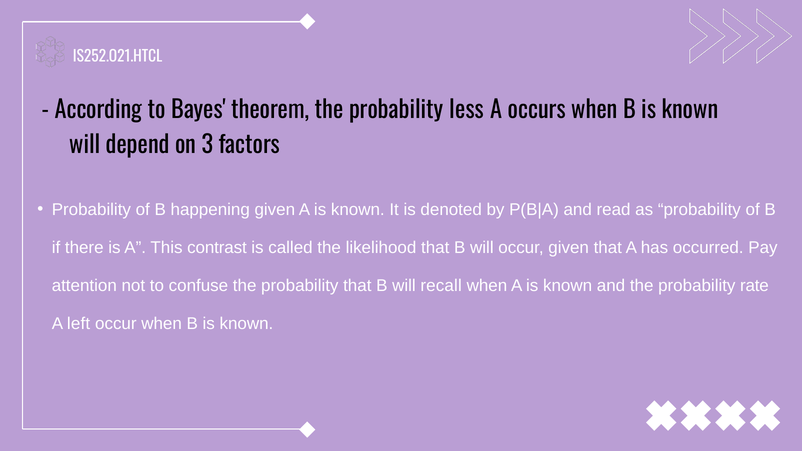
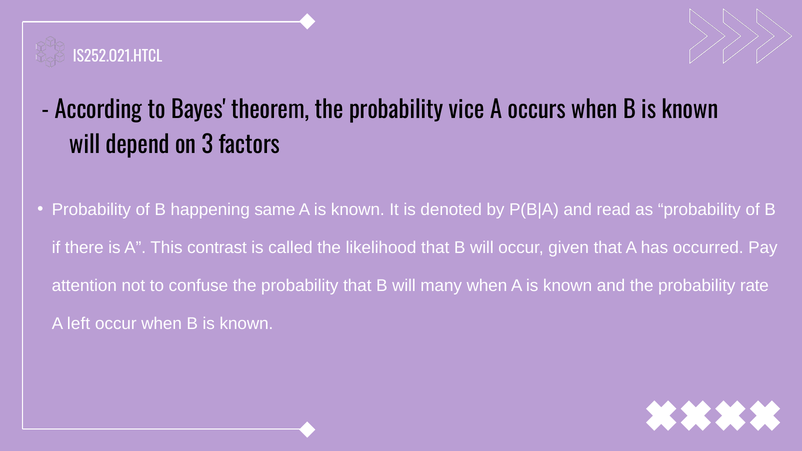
less: less -> vice
happening given: given -> same
recall: recall -> many
